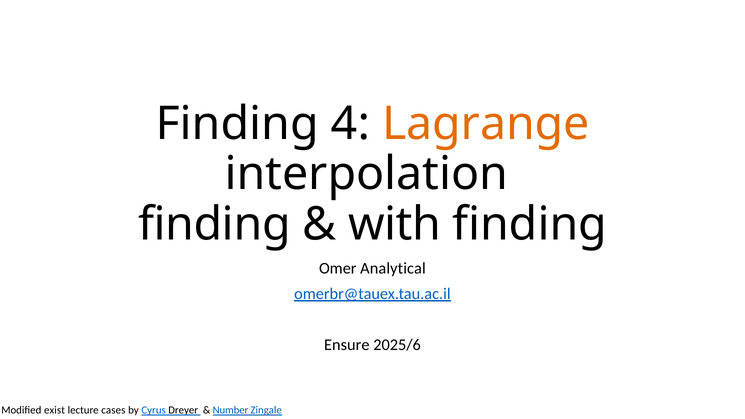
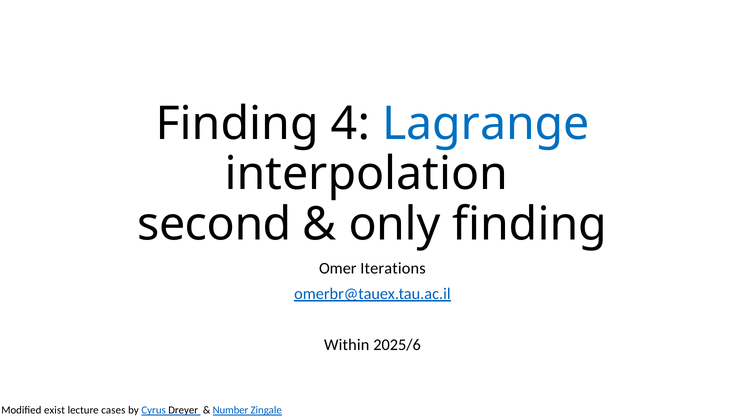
Lagrange colour: orange -> blue
finding at (214, 224): finding -> second
with: with -> only
Analytical: Analytical -> Iterations
Ensure: Ensure -> Within
